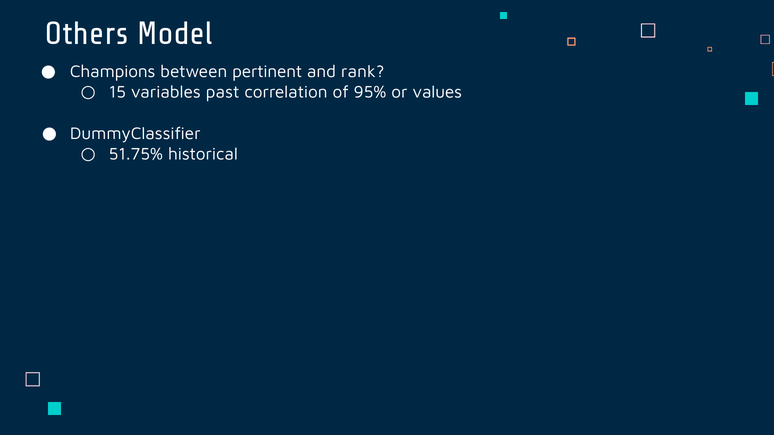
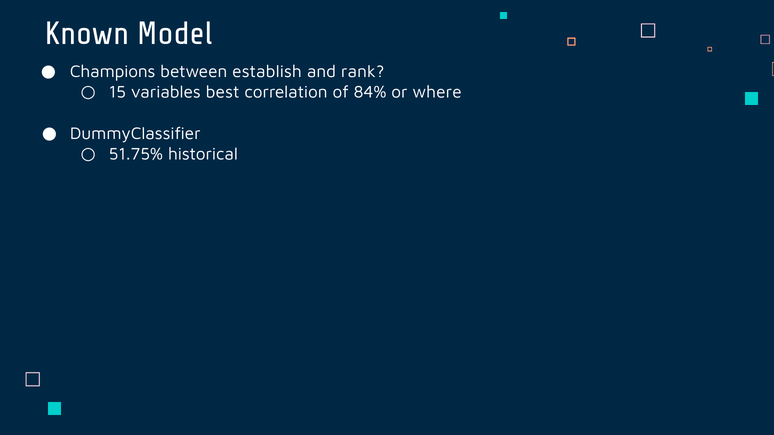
Others: Others -> Known
pertinent: pertinent -> establish
past: past -> best
95%: 95% -> 84%
values: values -> where
